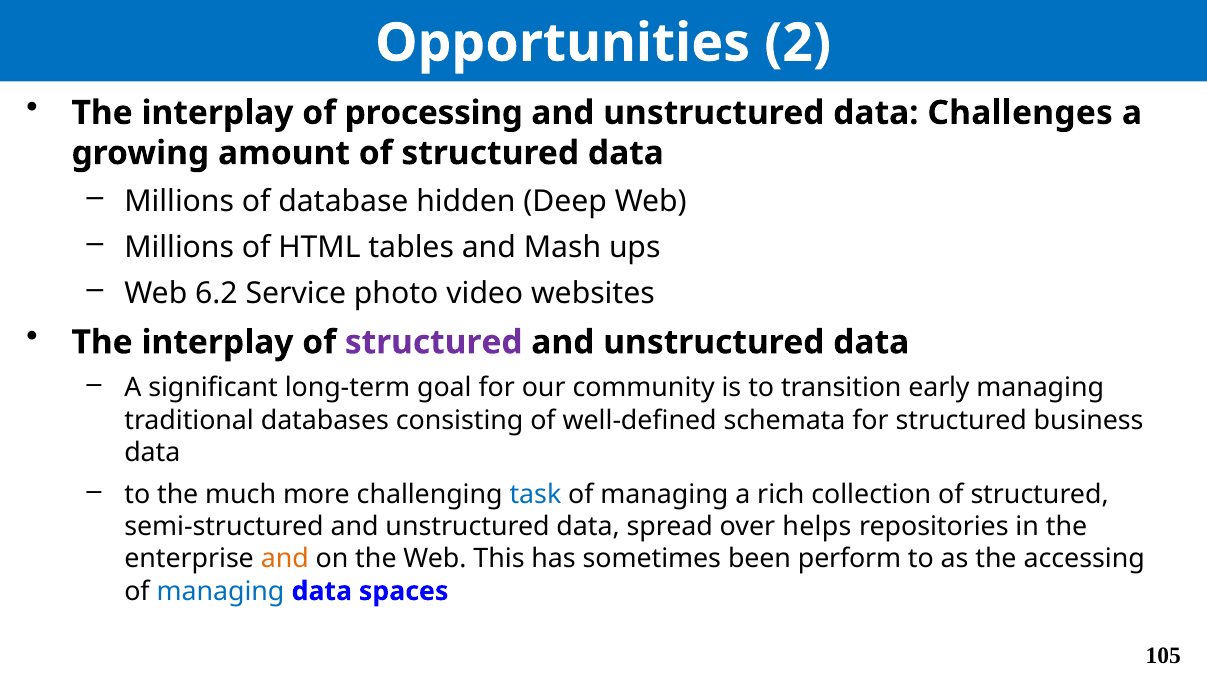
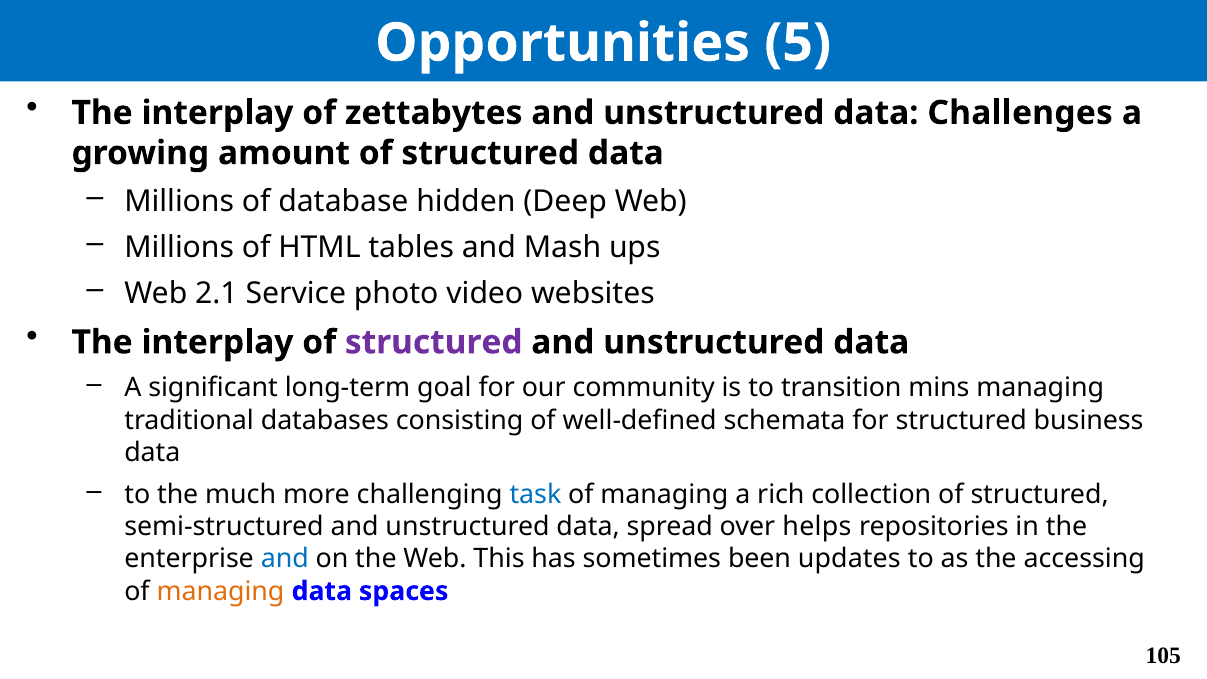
2: 2 -> 5
processing: processing -> zettabytes
6.2: 6.2 -> 2.1
early: early -> mins
and at (285, 559) colour: orange -> blue
perform: perform -> updates
managing at (220, 591) colour: blue -> orange
